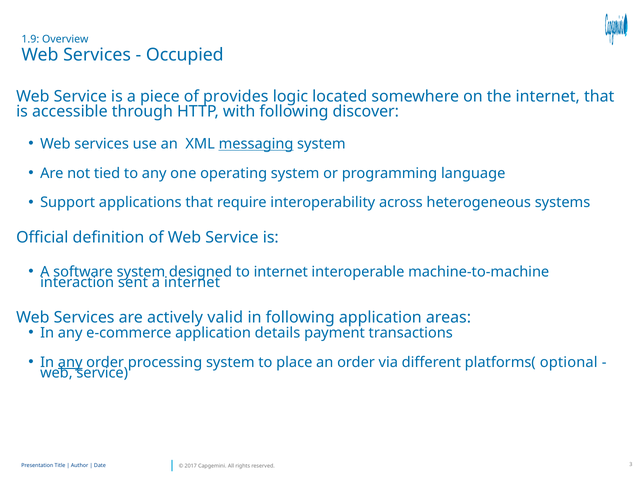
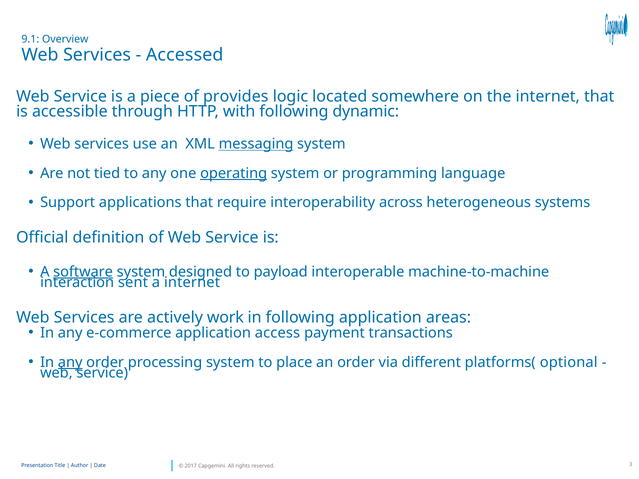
1.9: 1.9 -> 9.1
Occupied: Occupied -> Accessed
discover: discover -> dynamic
operating underline: none -> present
software underline: none -> present
to internet: internet -> payload
valid: valid -> work
details: details -> access
